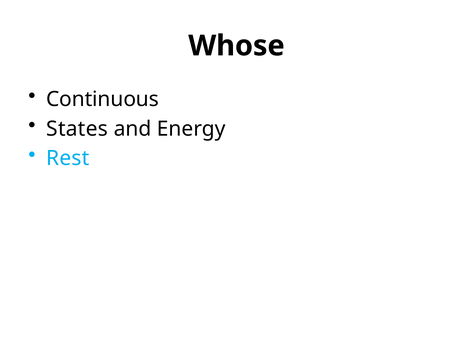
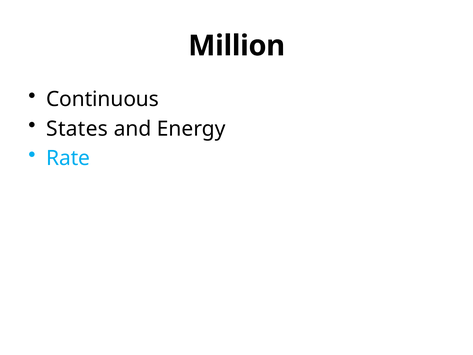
Whose: Whose -> Million
Rest: Rest -> Rate
